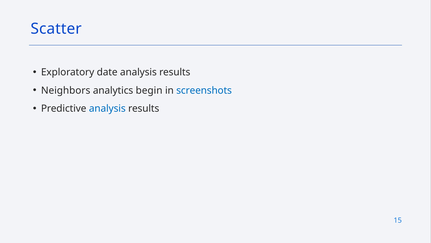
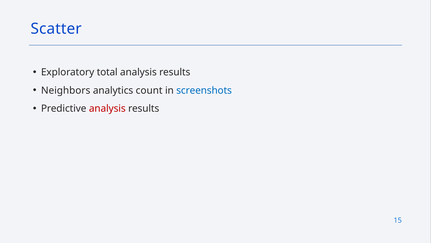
date: date -> total
begin: begin -> count
analysis at (107, 108) colour: blue -> red
